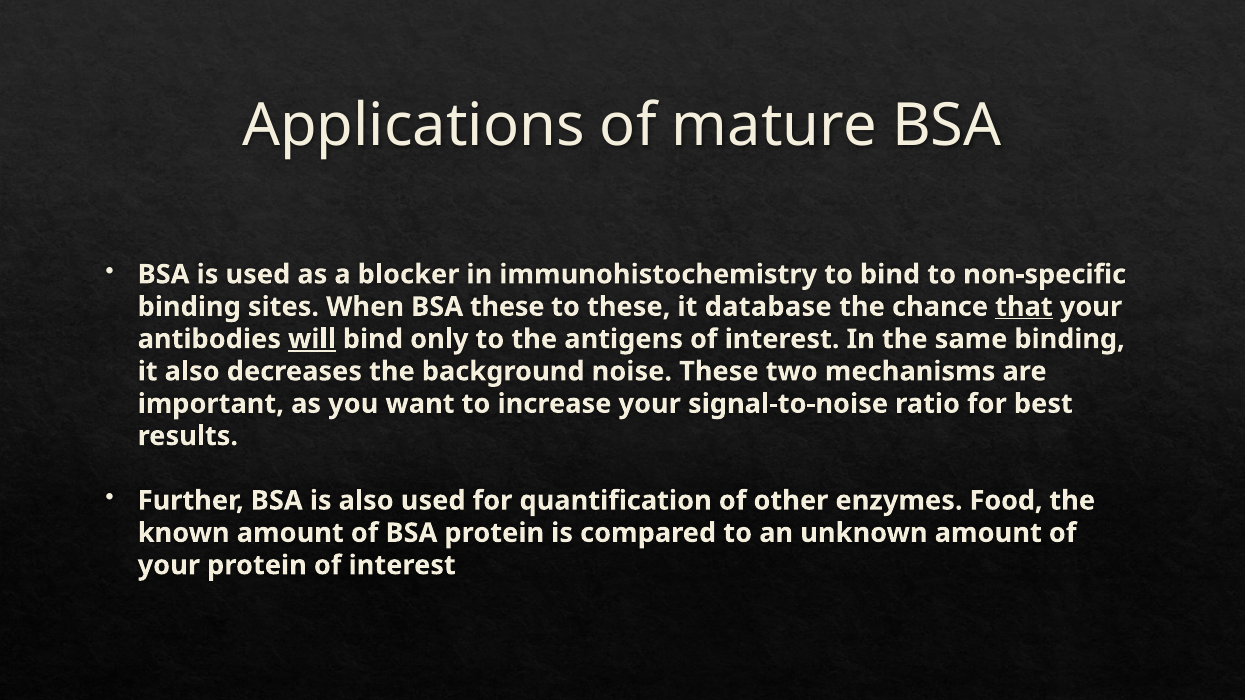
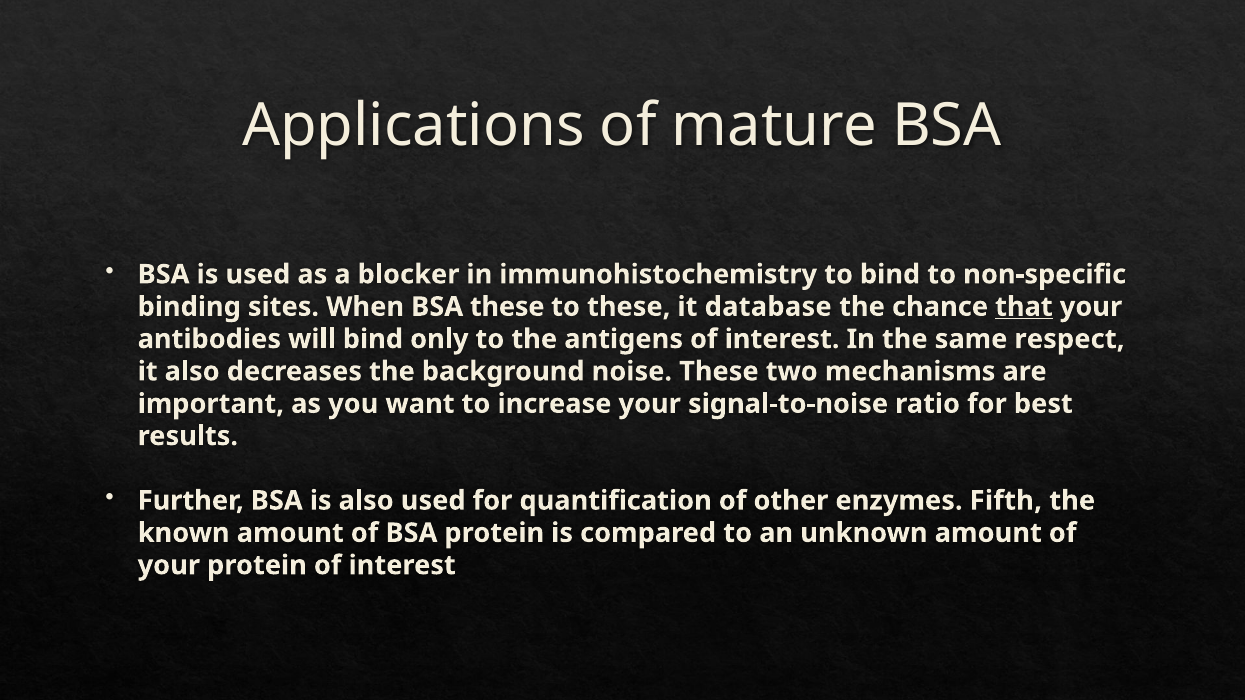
will underline: present -> none
same binding: binding -> respect
Food: Food -> Fifth
